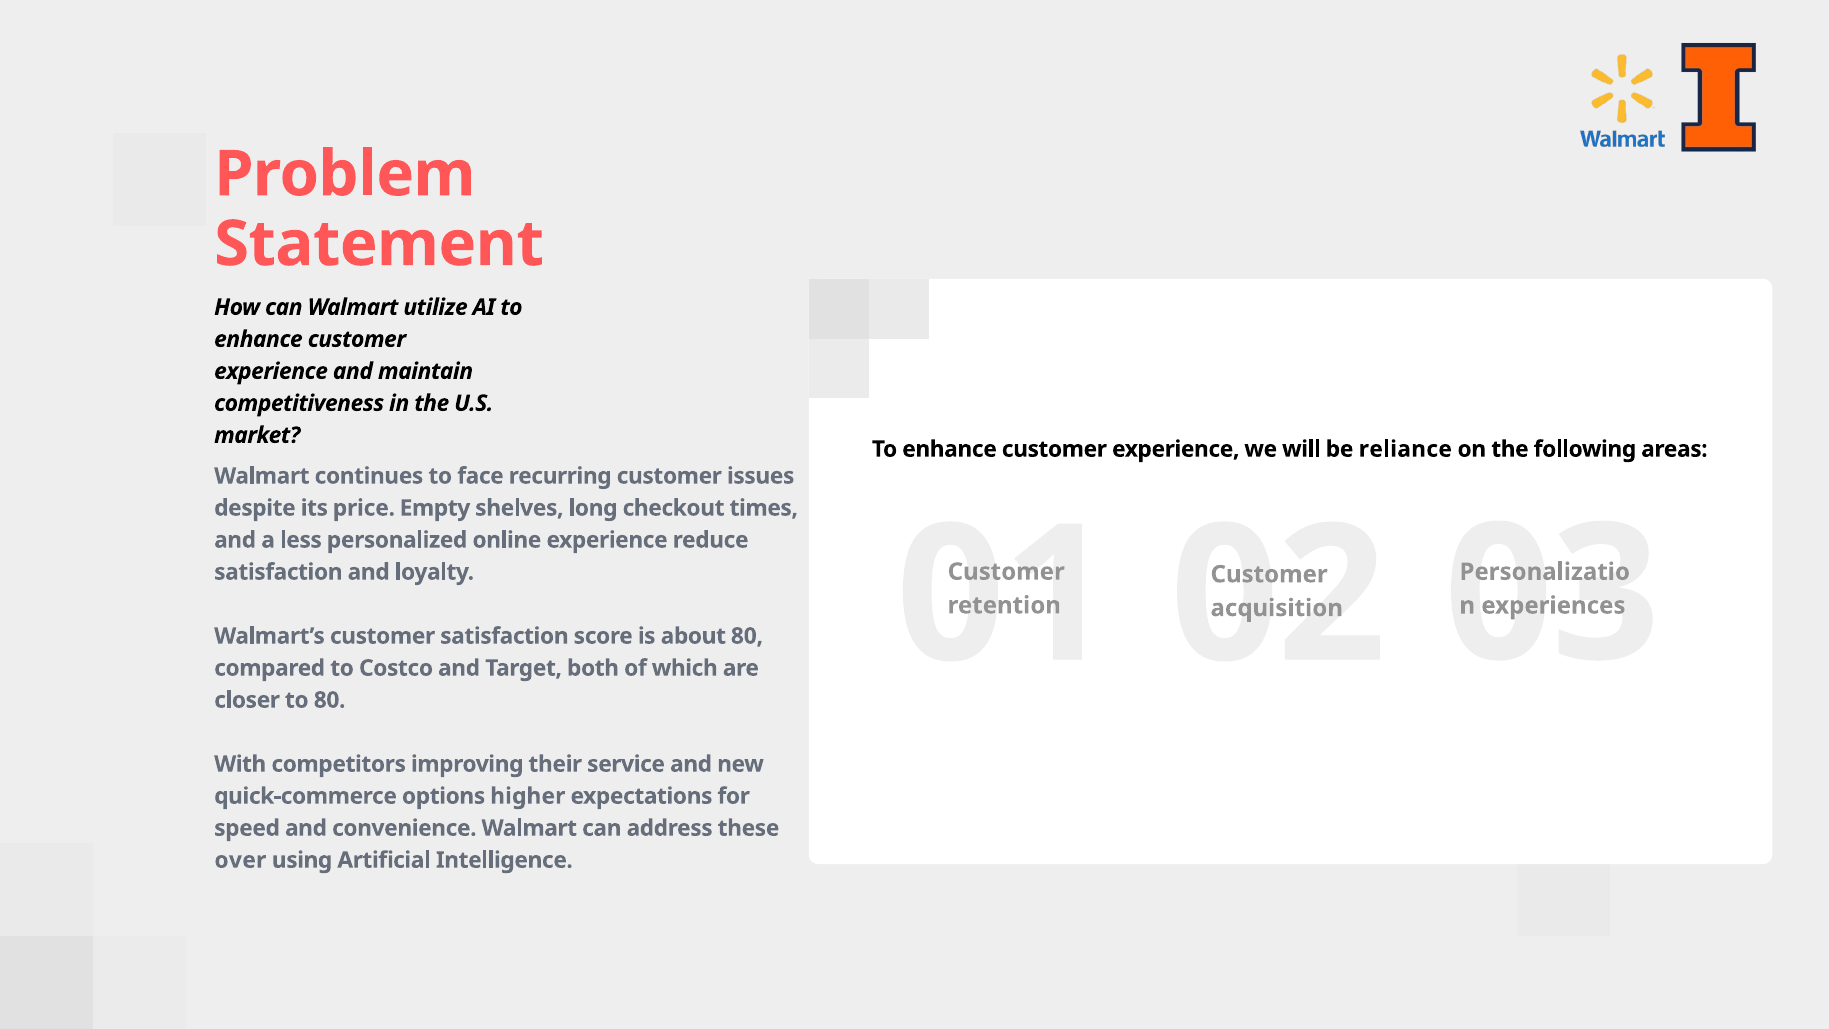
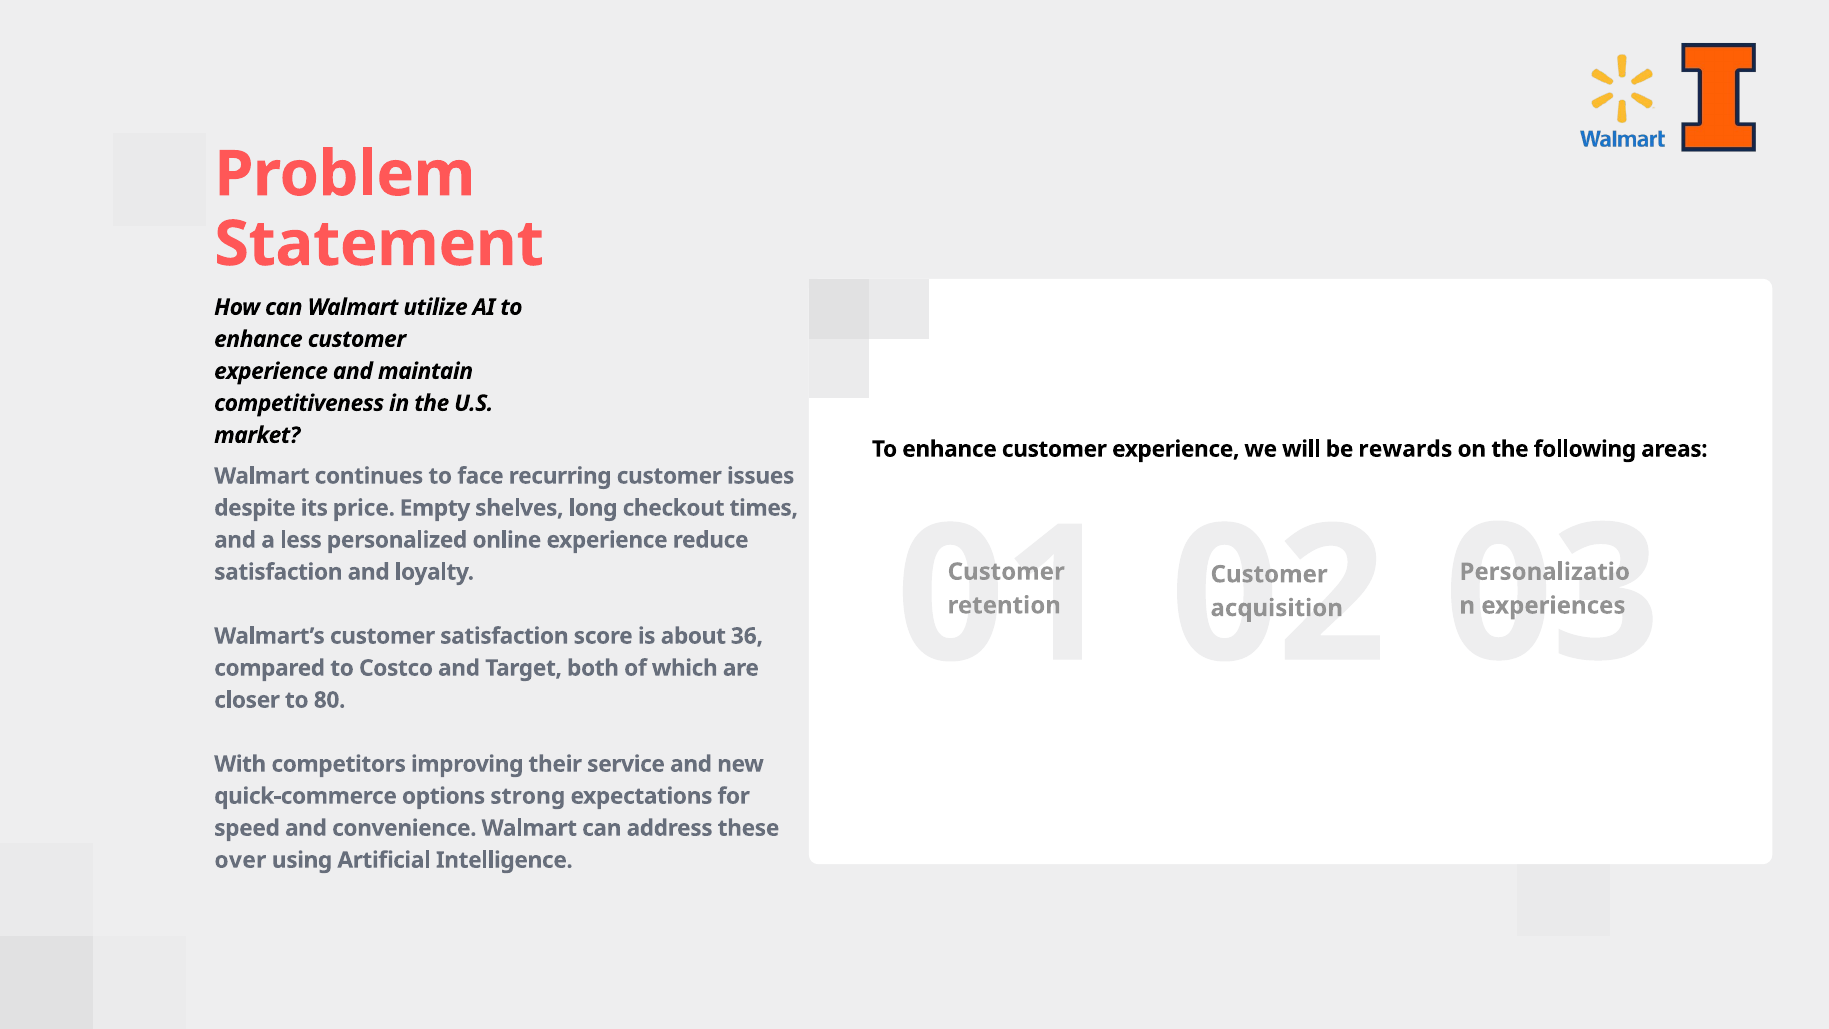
reliance: reliance -> rewards
about 80: 80 -> 36
higher: higher -> strong
